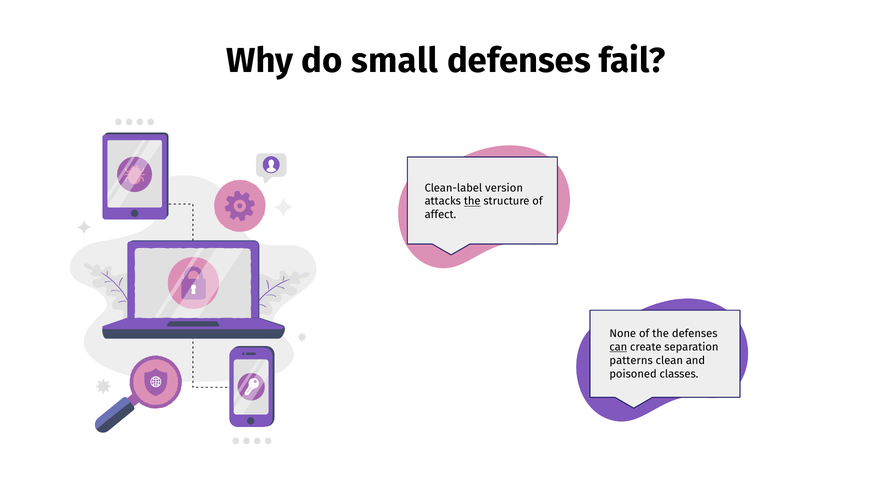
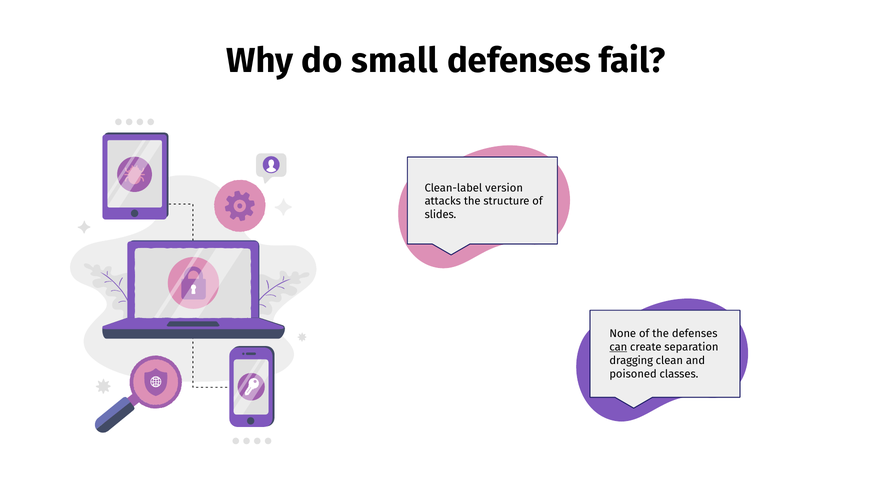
the at (472, 201) underline: present -> none
affect: affect -> slides
patterns: patterns -> dragging
